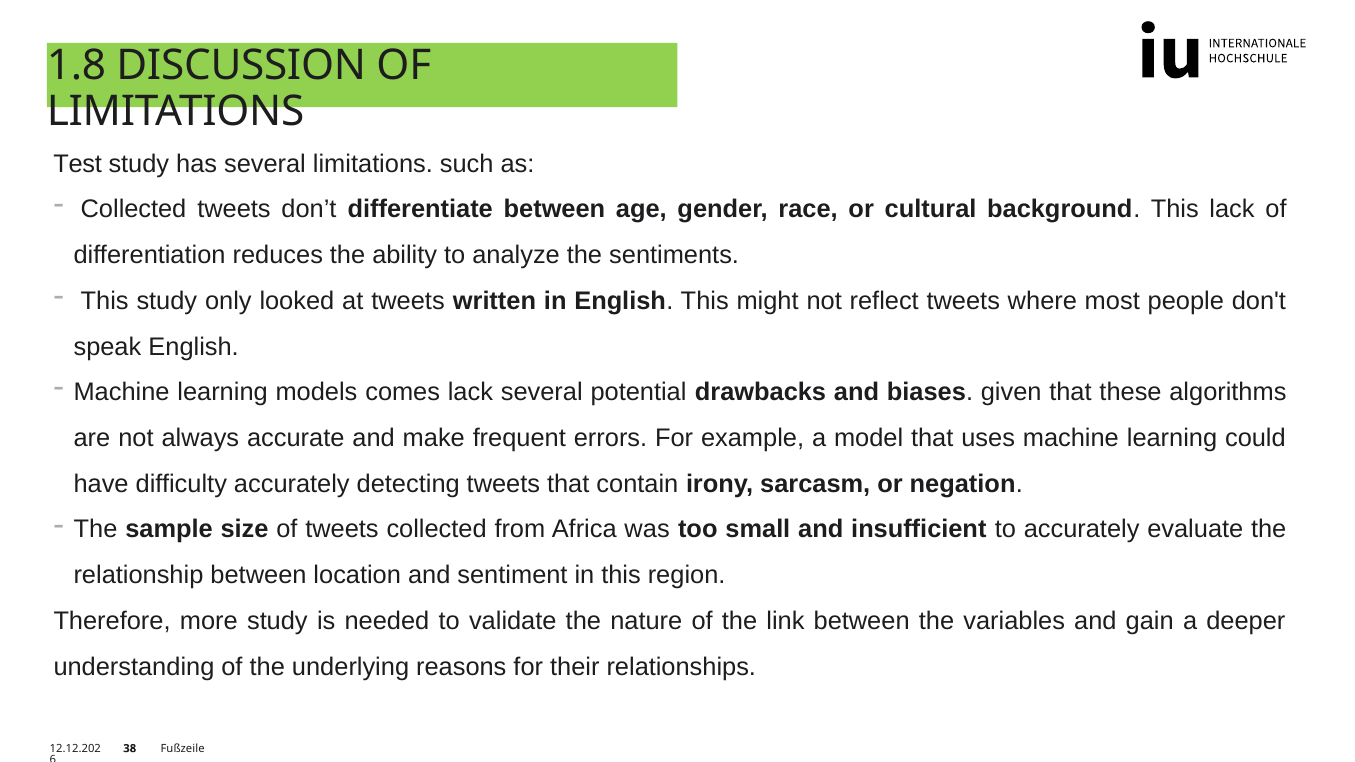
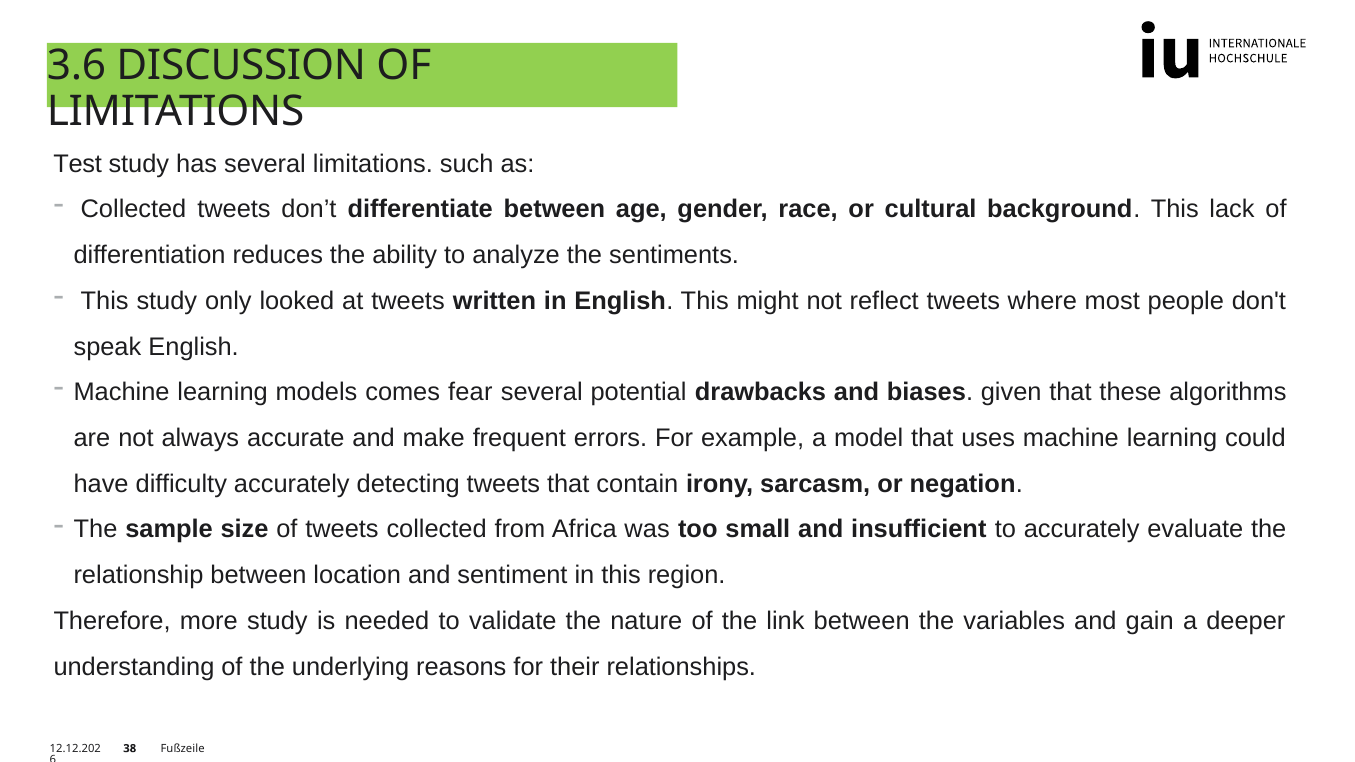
1.8: 1.8 -> 3.6
comes lack: lack -> fear
